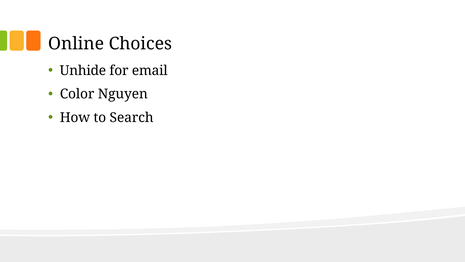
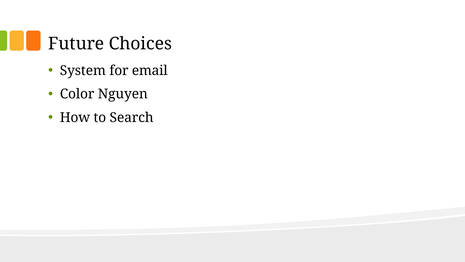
Online: Online -> Future
Unhide: Unhide -> System
